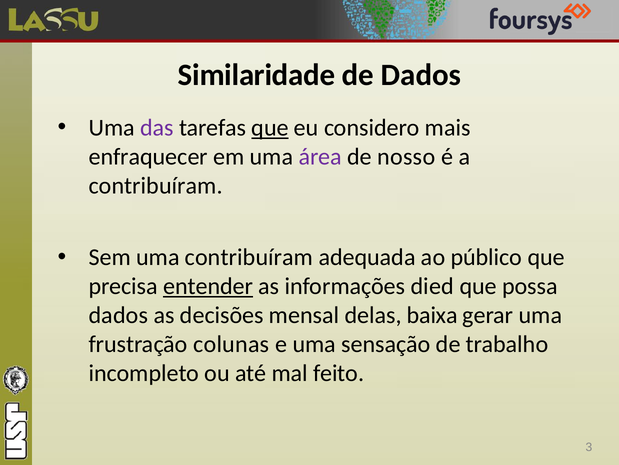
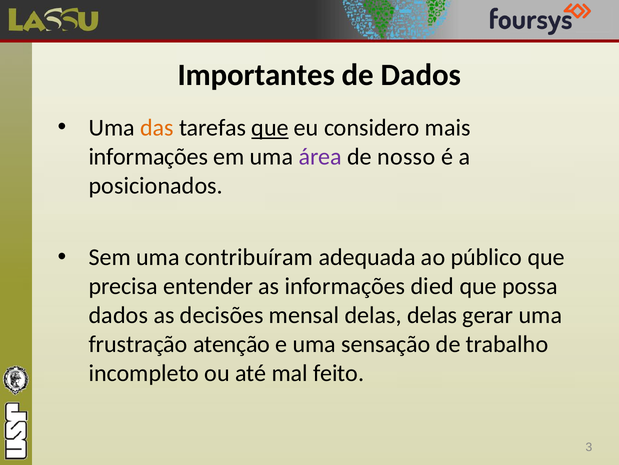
Similaridade: Similaridade -> Importantes
das colour: purple -> orange
enfraquecer at (148, 157): enfraquecer -> informações
contribuíram at (156, 185): contribuíram -> posicionados
entender underline: present -> none
delas baixa: baixa -> delas
colunas: colunas -> atenção
